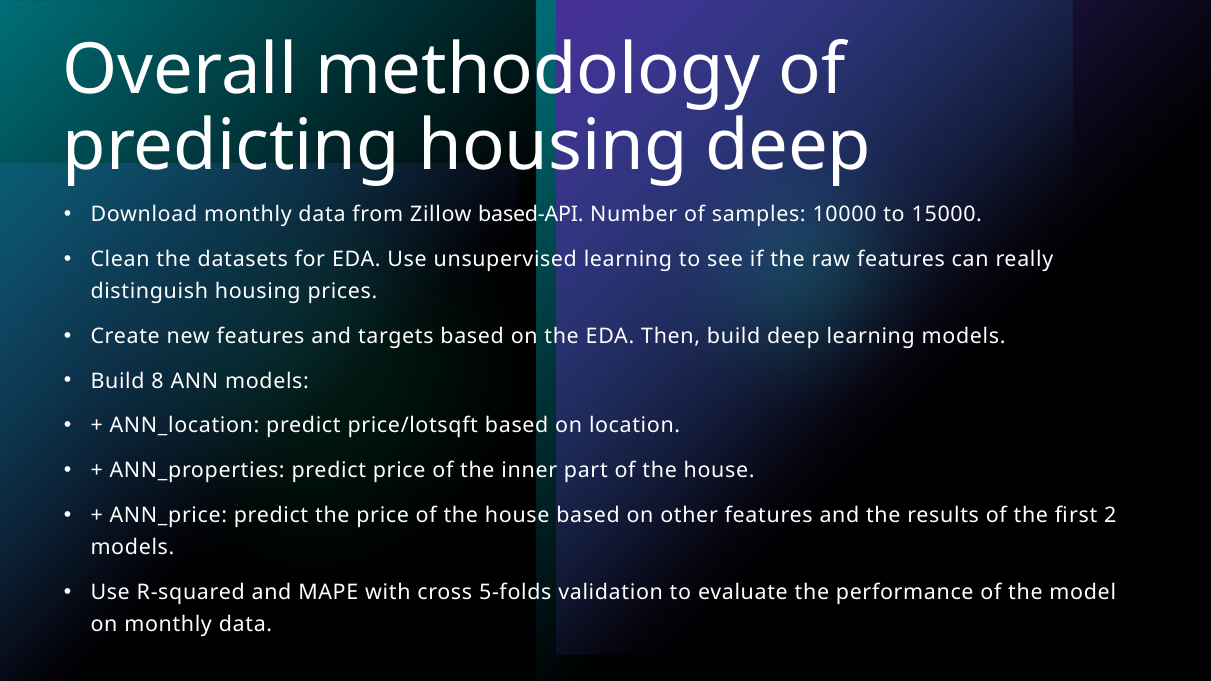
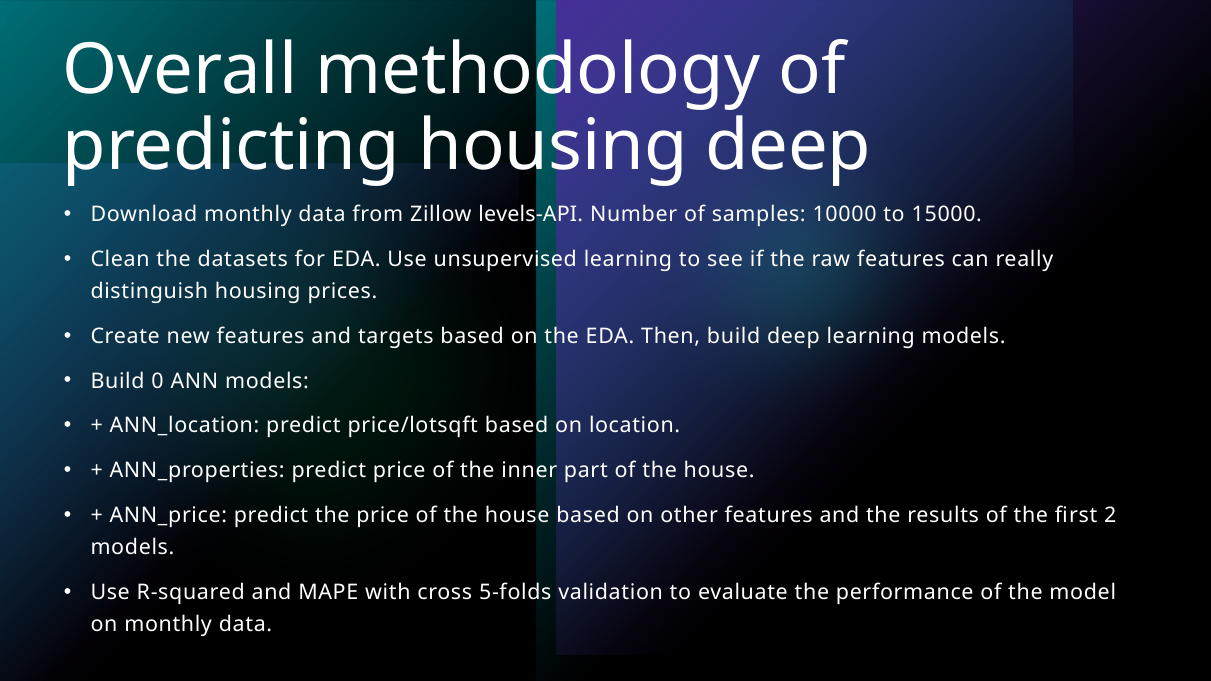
based-API: based-API -> levels-API
8: 8 -> 0
